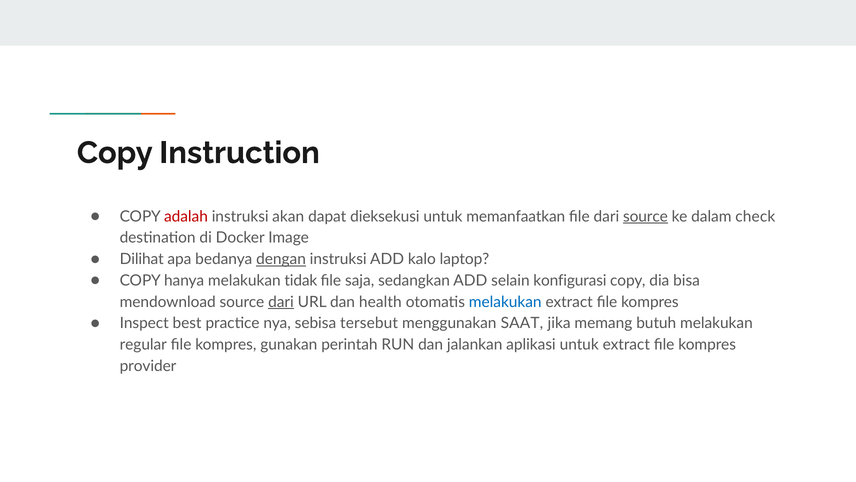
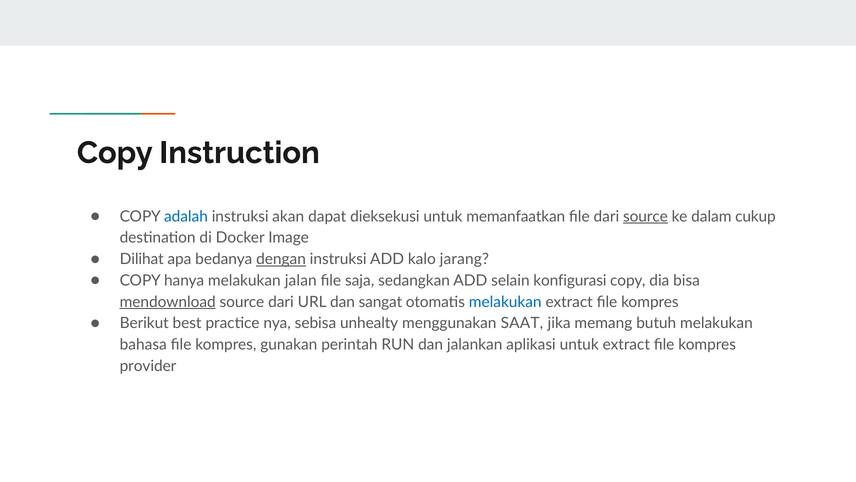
adalah colour: red -> blue
check: check -> cukup
laptop: laptop -> jarang
tidak: tidak -> jalan
mendownload underline: none -> present
dari at (281, 302) underline: present -> none
health: health -> sangat
Inspect: Inspect -> Berikut
tersebut: tersebut -> unhealty
regular: regular -> bahasa
